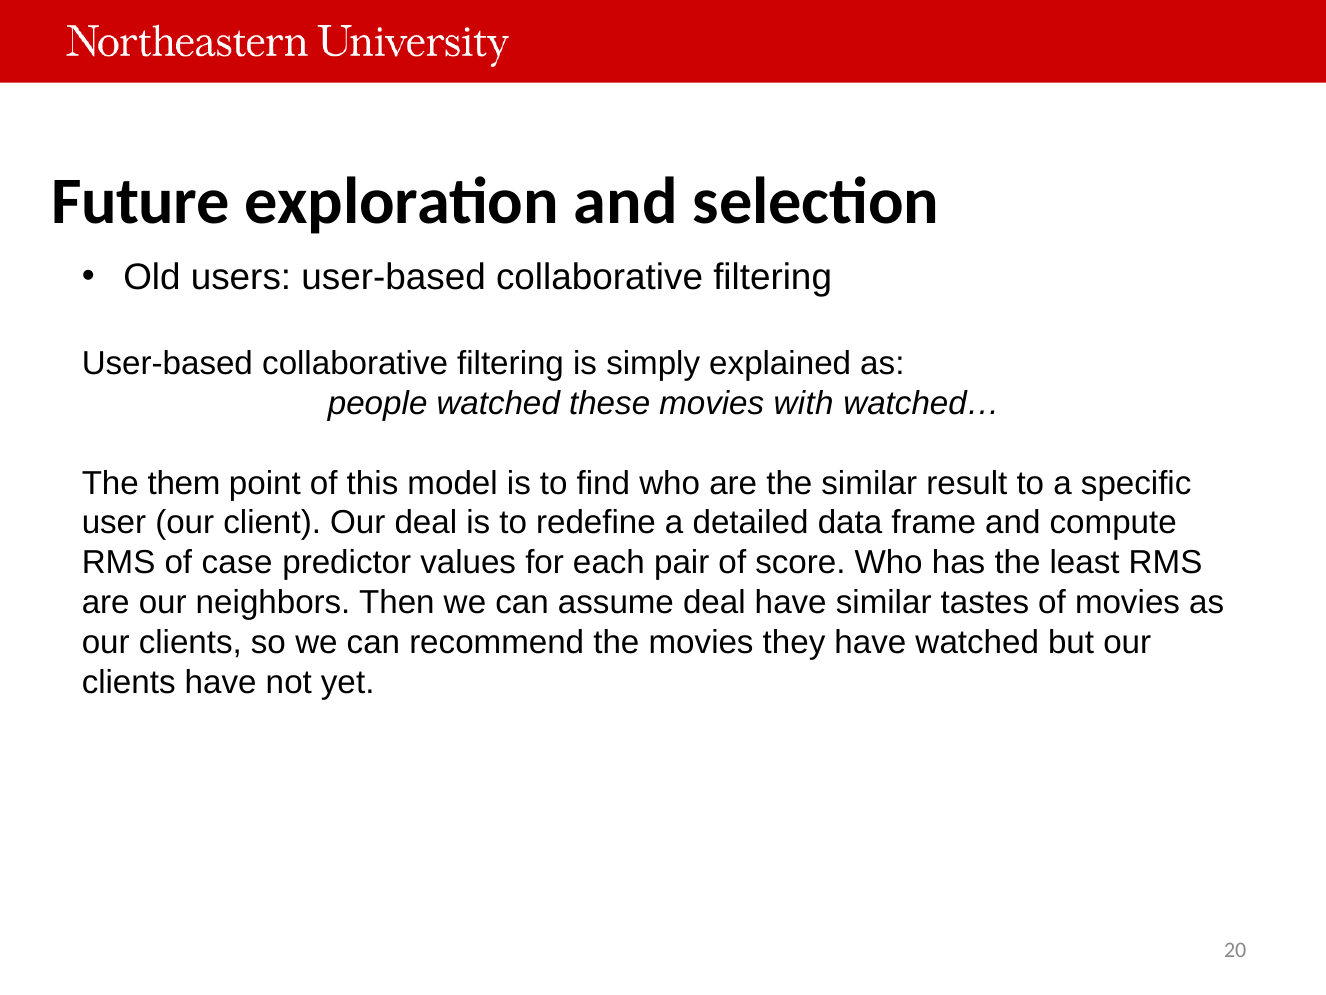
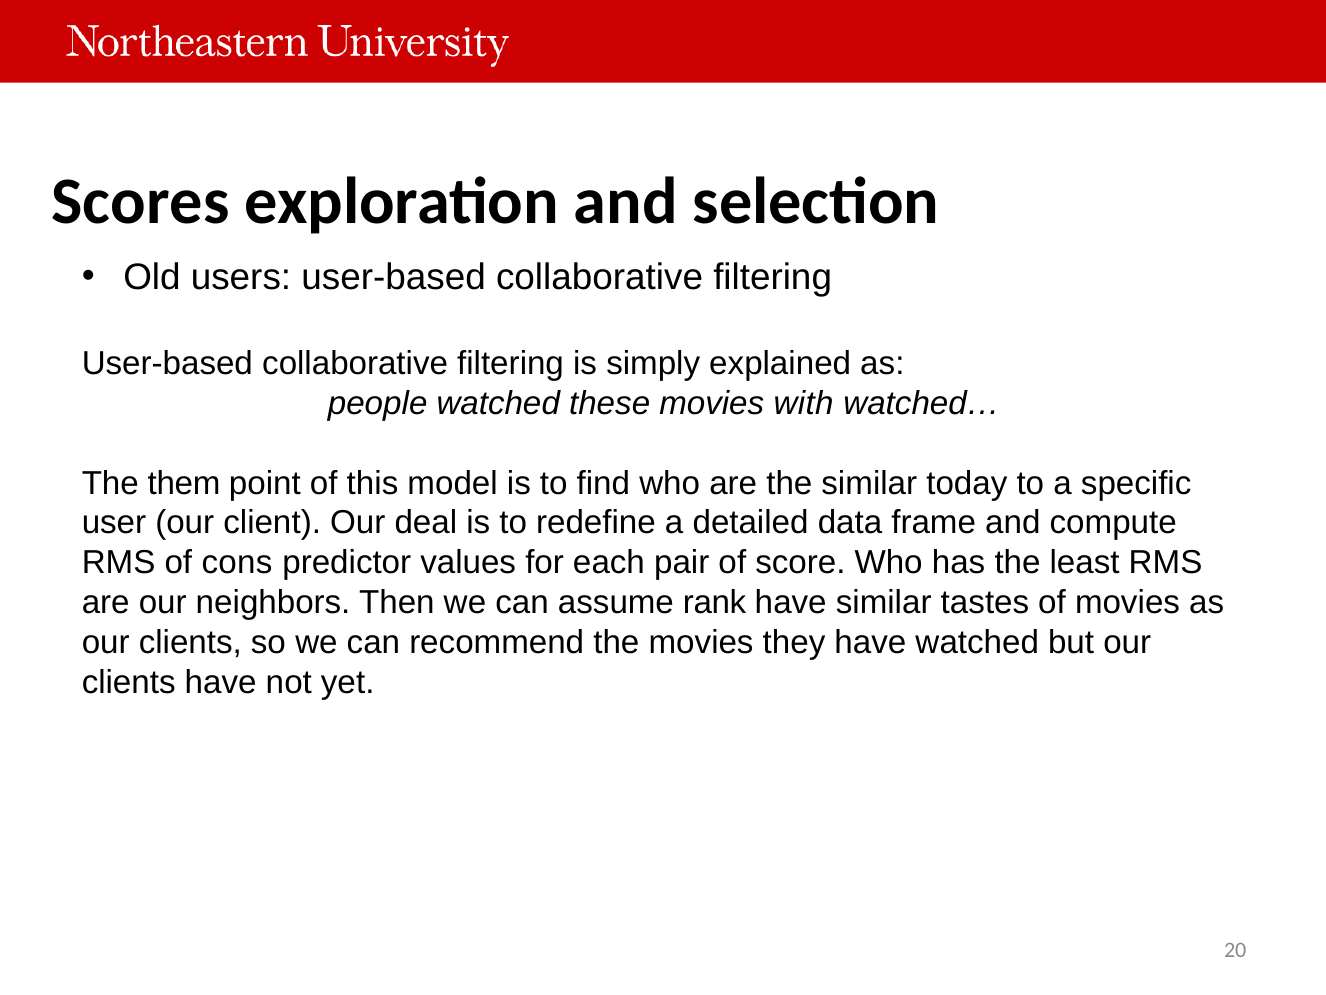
Future: Future -> Scores
result: result -> today
case: case -> cons
assume deal: deal -> rank
